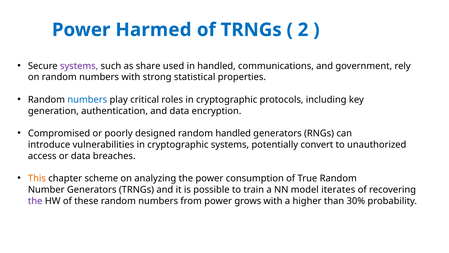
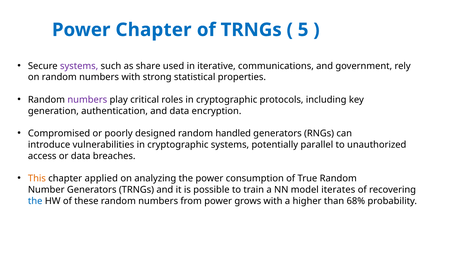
Power Harmed: Harmed -> Chapter
2: 2 -> 5
in handled: handled -> iterative
numbers at (87, 99) colour: blue -> purple
convert: convert -> parallel
scheme: scheme -> applied
the at (35, 201) colour: purple -> blue
30%: 30% -> 68%
